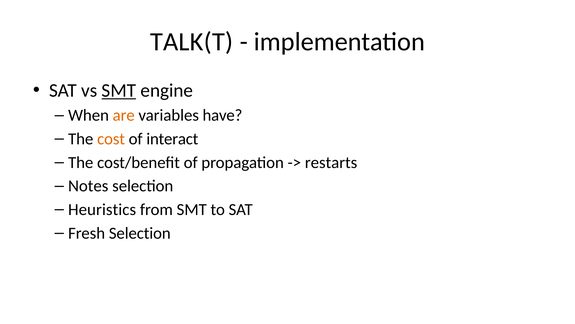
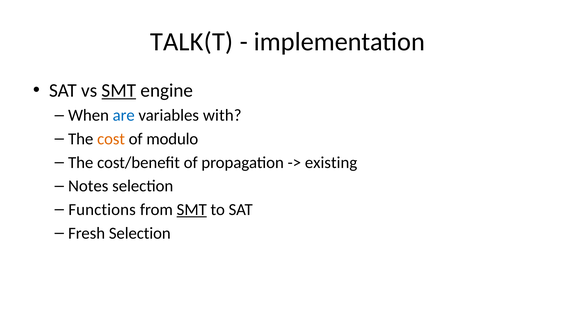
are colour: orange -> blue
have: have -> with
interact: interact -> modulo
restarts: restarts -> existing
Heuristics: Heuristics -> Functions
SMT at (192, 209) underline: none -> present
